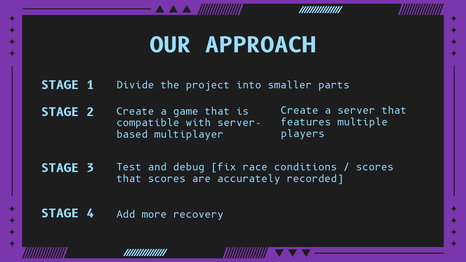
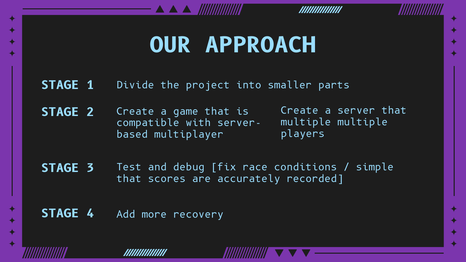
features at (306, 122): features -> multiple
scores at (375, 167): scores -> simple
